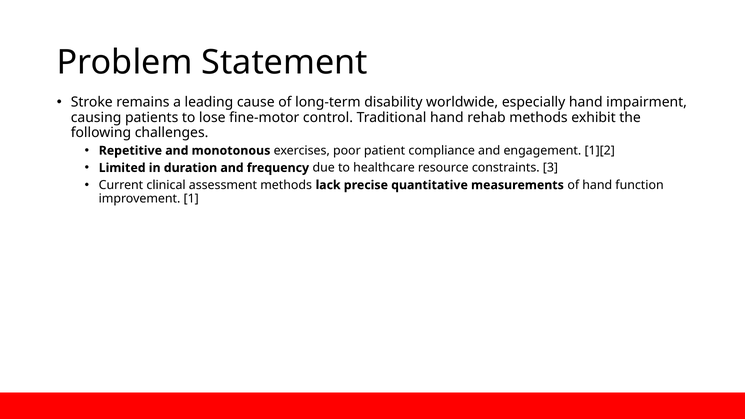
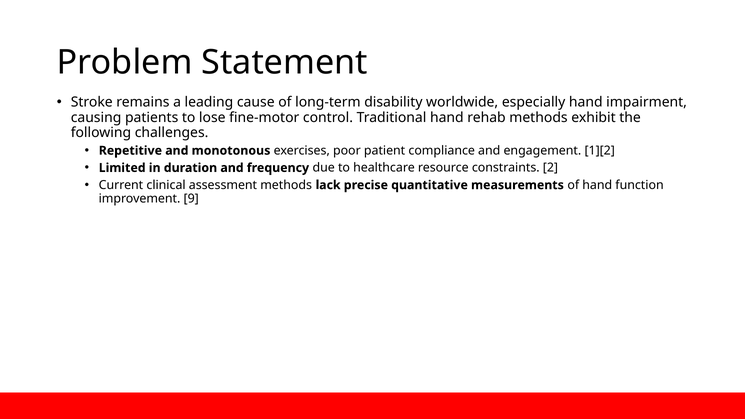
3: 3 -> 2
1: 1 -> 9
